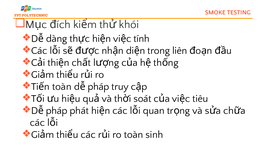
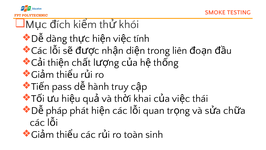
toàn at (62, 86): toàn -> pass
pháp at (99, 86): pháp -> hành
soát: soát -> khai
tiêu: tiêu -> thái
